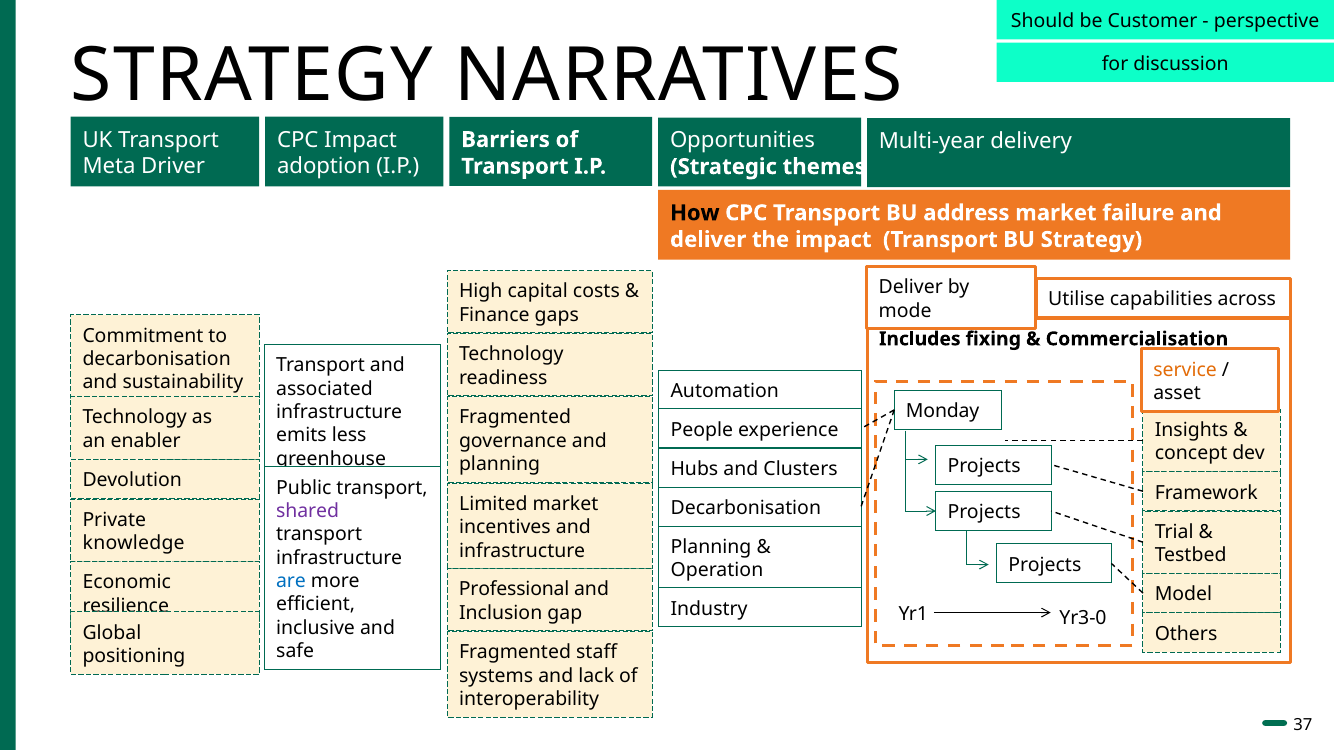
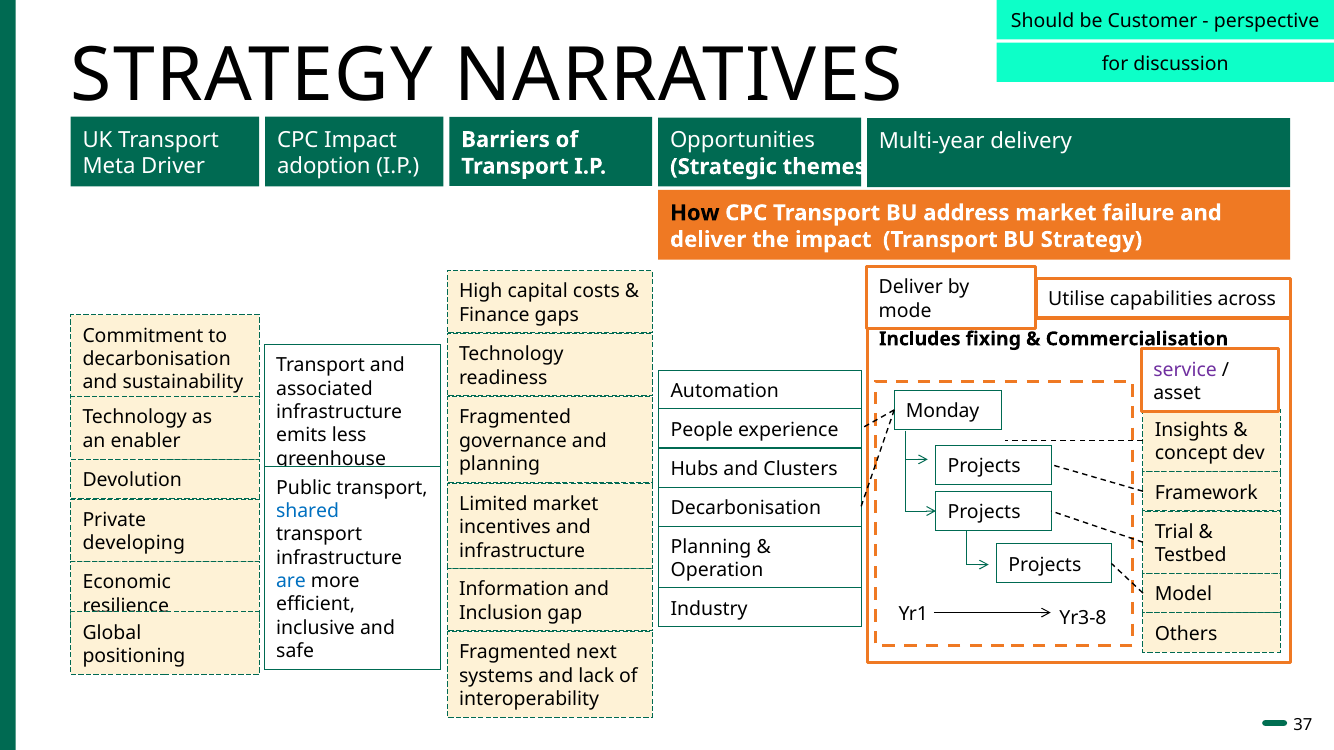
service colour: orange -> purple
shared colour: purple -> blue
knowledge: knowledge -> developing
Professional: Professional -> Information
Yr3-0: Yr3-0 -> Yr3-8
staff: staff -> next
